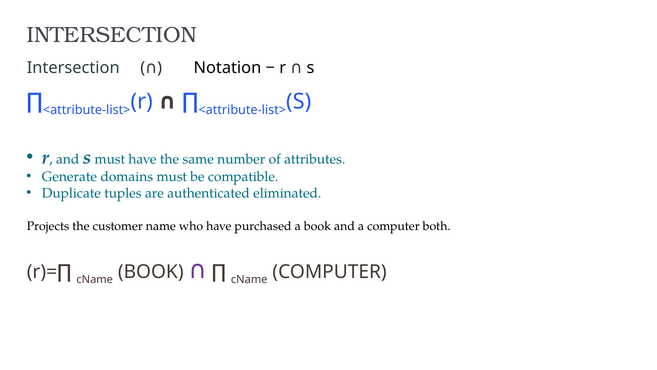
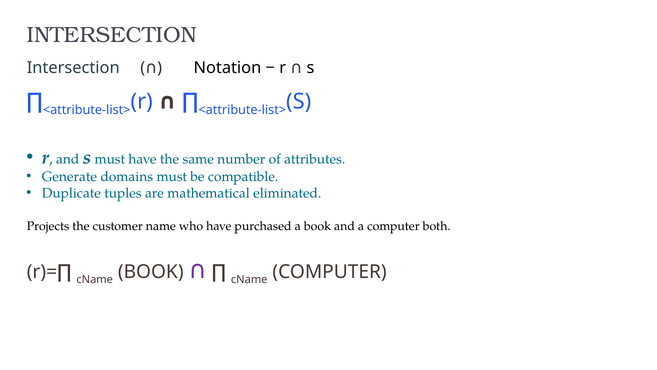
authenticated: authenticated -> mathematical
